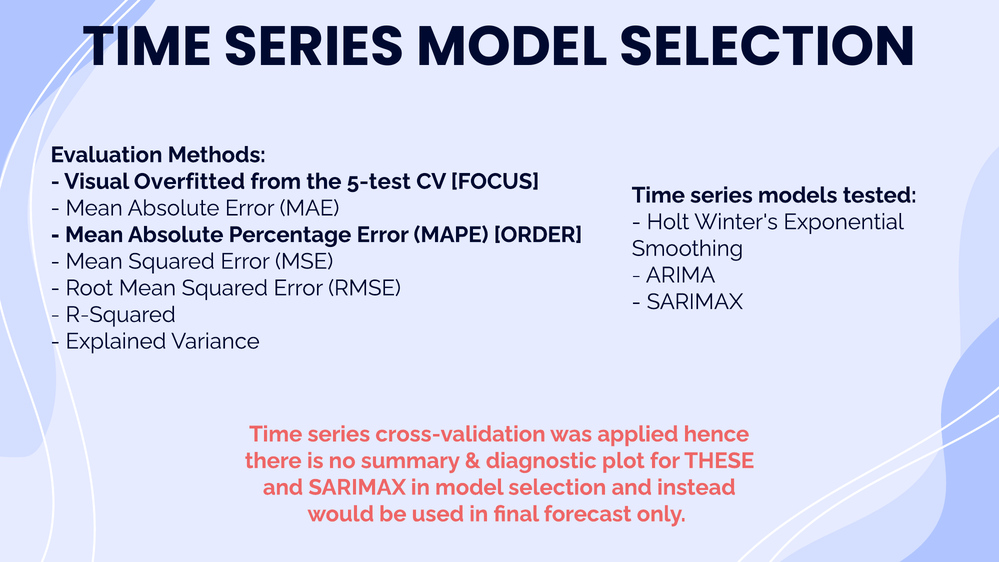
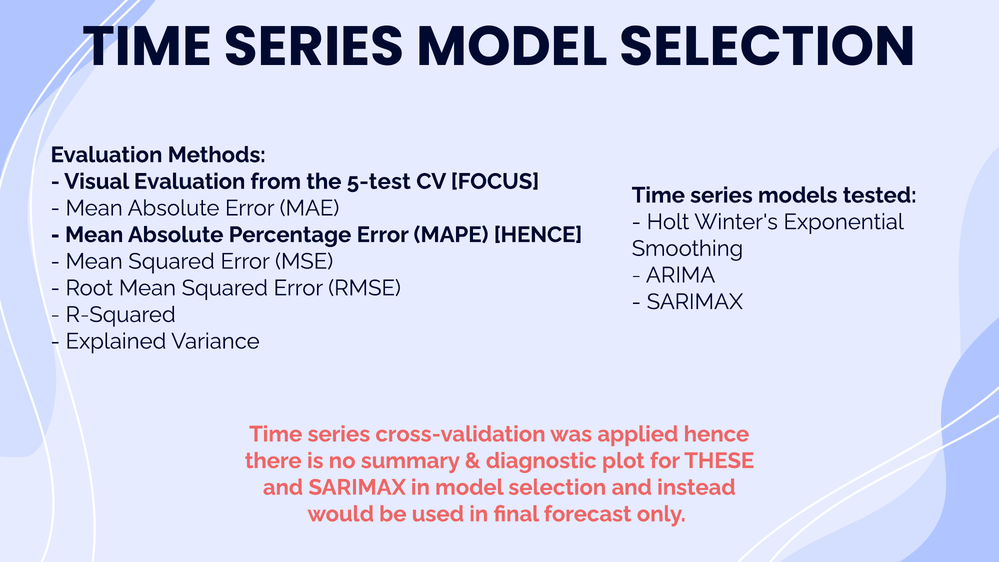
Visual Overfitted: Overfitted -> Evaluation
MAPE ORDER: ORDER -> HENCE
